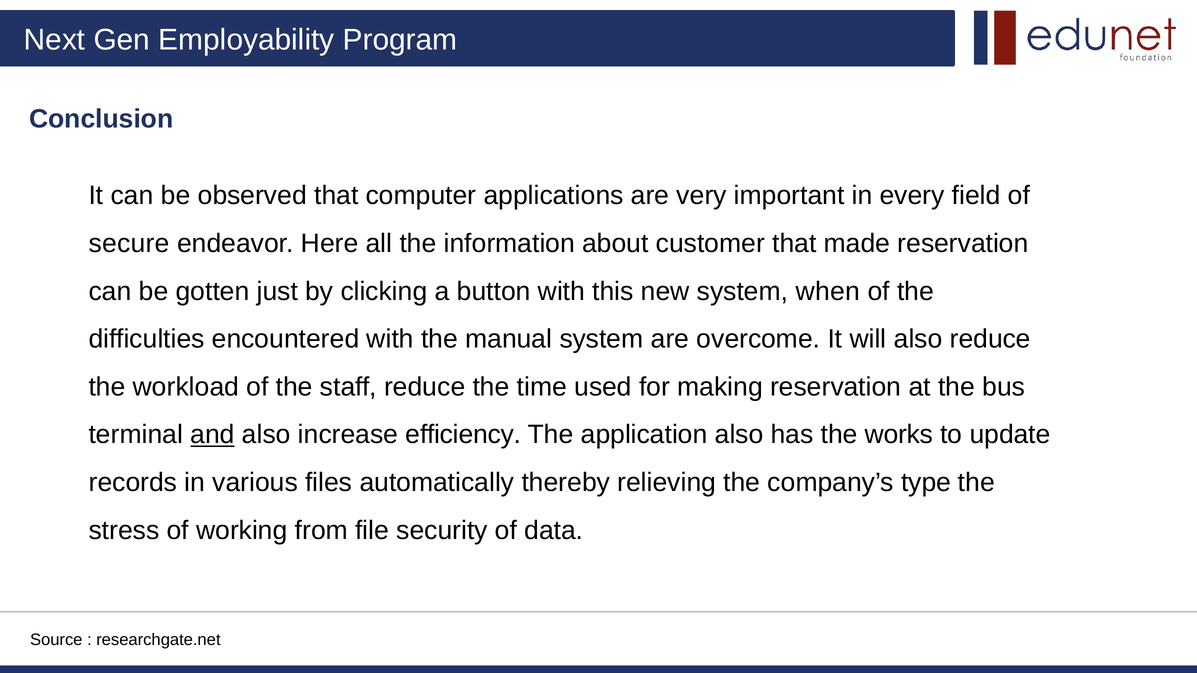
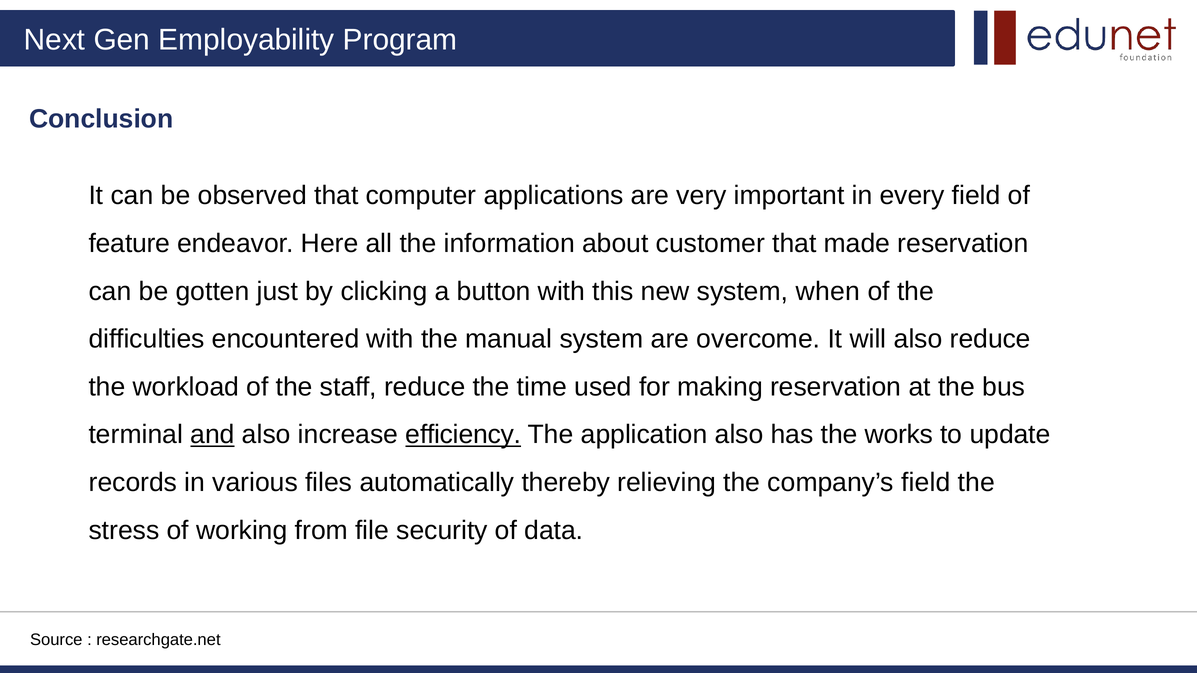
secure: secure -> feature
efficiency underline: none -> present
company’s type: type -> field
